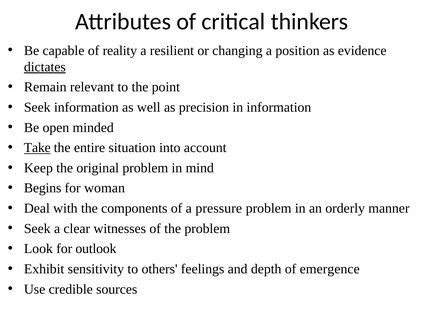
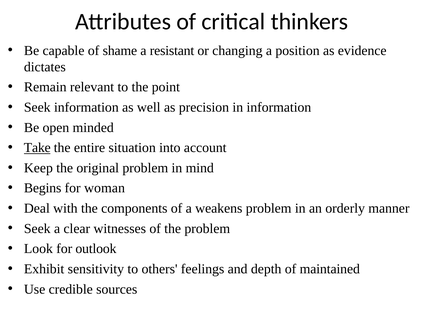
reality: reality -> shame
resilient: resilient -> resistant
dictates underline: present -> none
pressure: pressure -> weakens
emergence: emergence -> maintained
